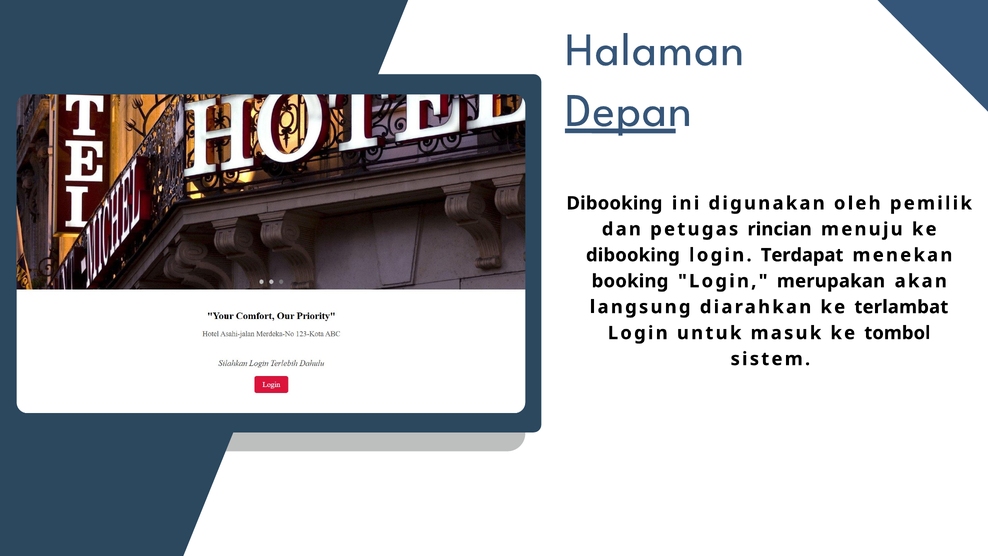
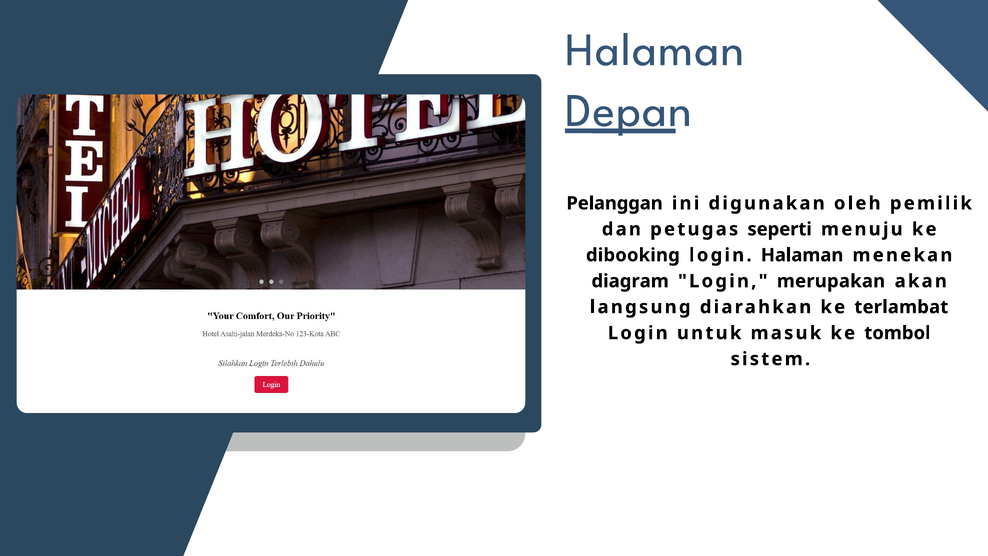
Dibooking at (614, 203): Dibooking -> Pelanggan
rincian: rincian -> seperti
login Terdapat: Terdapat -> Halaman
booking: booking -> diagram
